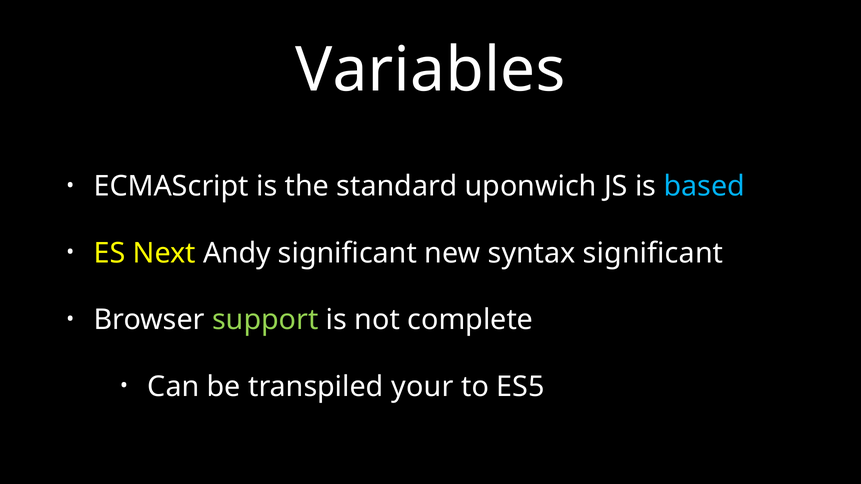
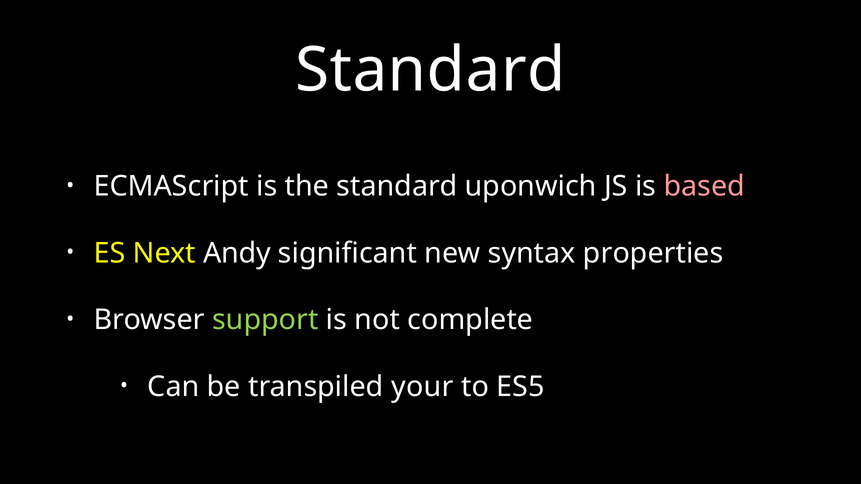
Variables at (430, 71): Variables -> Standard
based colour: light blue -> pink
syntax significant: significant -> properties
